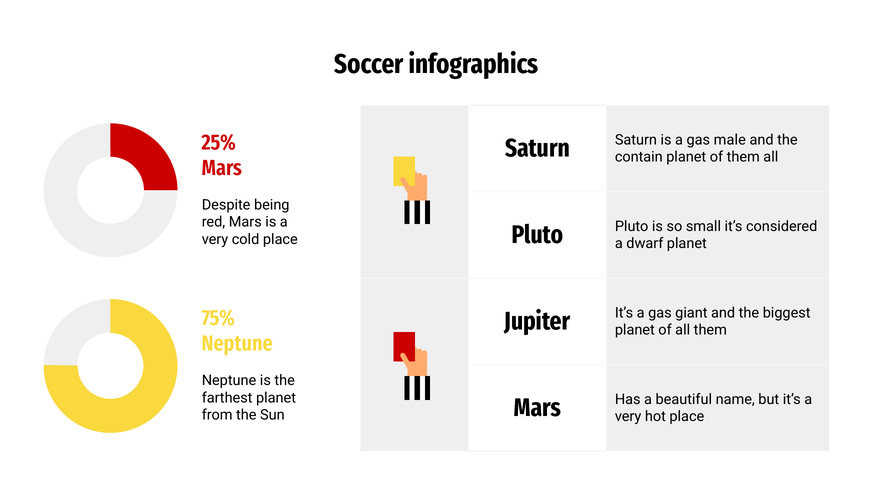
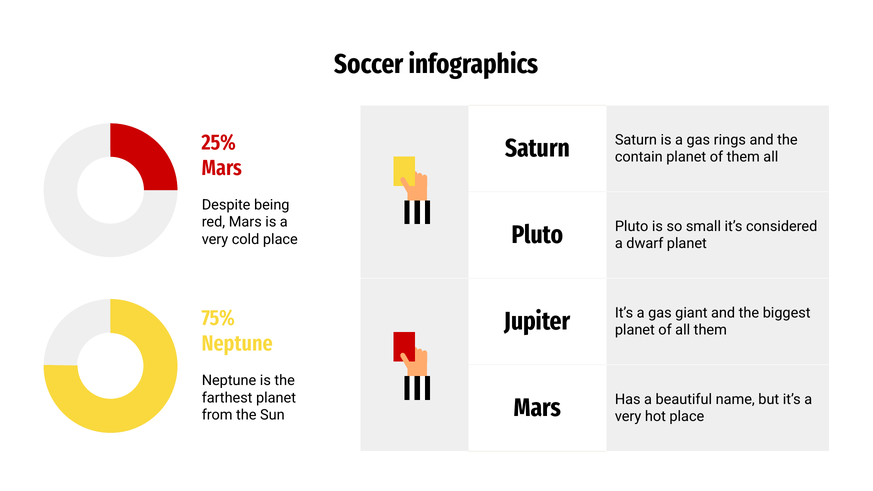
male: male -> rings
